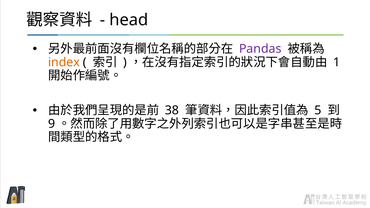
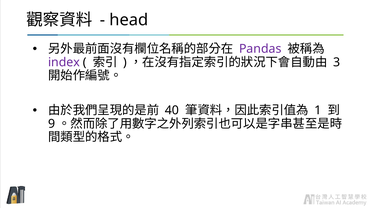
index colour: orange -> purple
1: 1 -> 3
38: 38 -> 40
5: 5 -> 1
